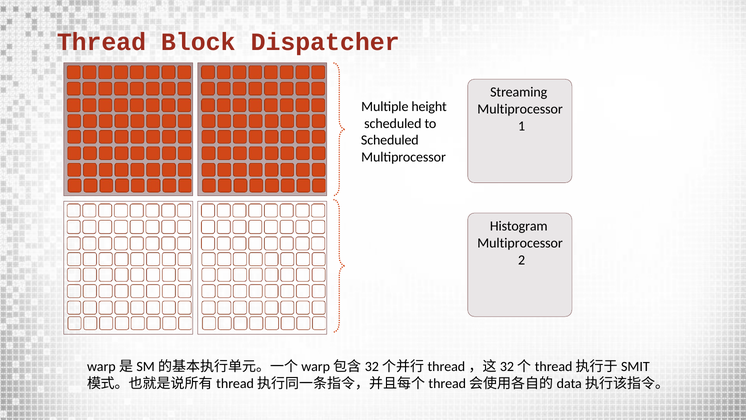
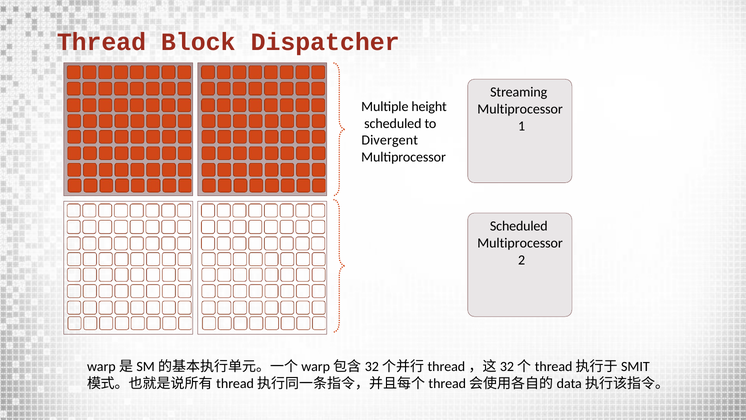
Scheduled at (390, 140): Scheduled -> Divergent
Histogram at (519, 226): Histogram -> Scheduled
